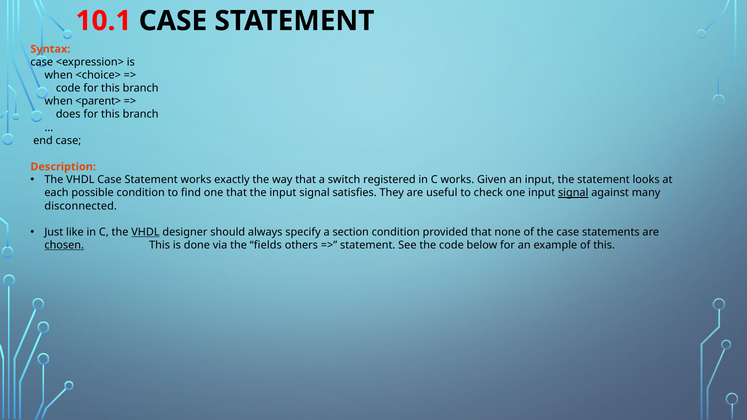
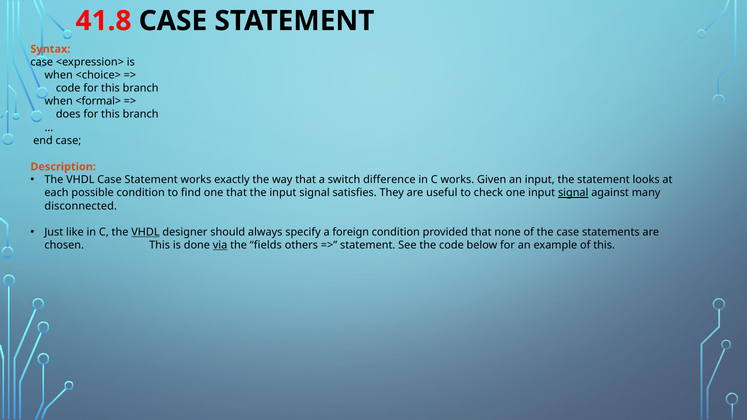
10.1: 10.1 -> 41.8
<parent>: <parent> -> <formal>
registered: registered -> difference
section: section -> foreign
chosen underline: present -> none
via underline: none -> present
